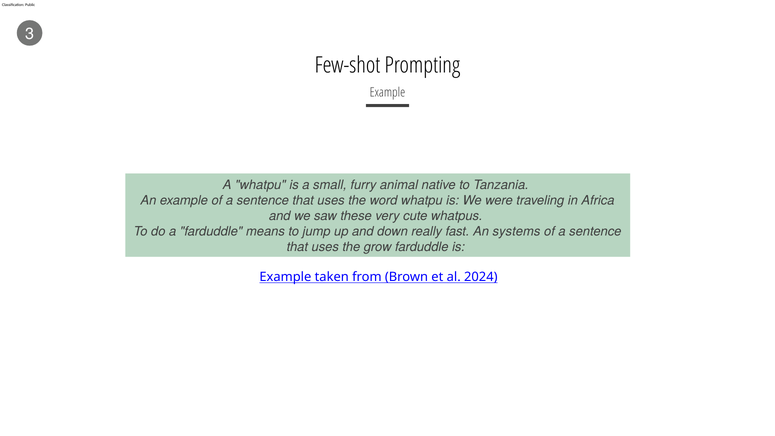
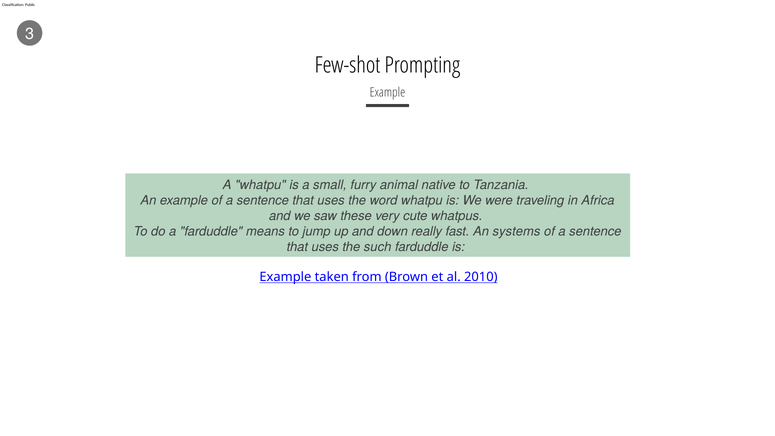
grow: grow -> such
2024: 2024 -> 2010
